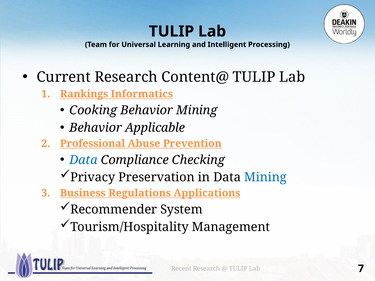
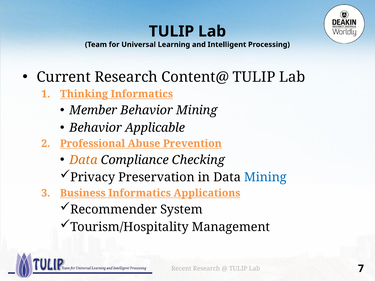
Rankings: Rankings -> Thinking
Cooking: Cooking -> Member
Data at (83, 160) colour: blue -> orange
Business Regulations: Regulations -> Informatics
